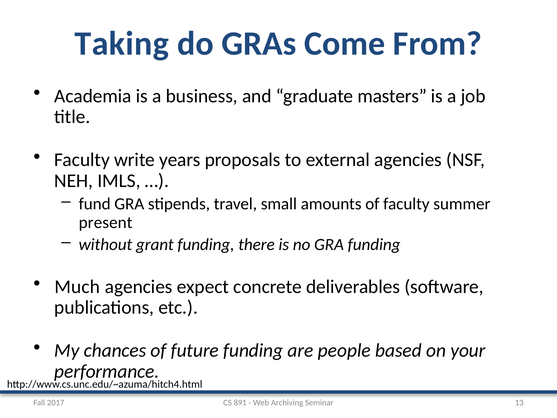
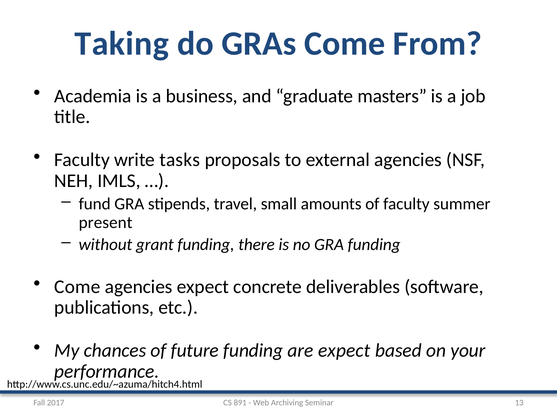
years: years -> tasks
Much at (77, 287): Much -> Come
are people: people -> expect
